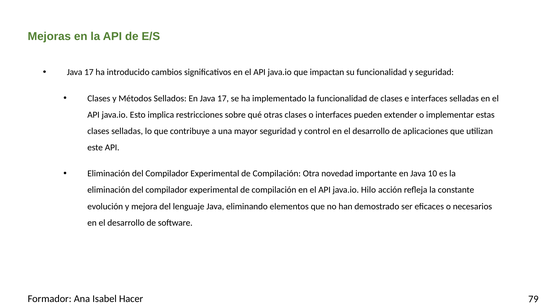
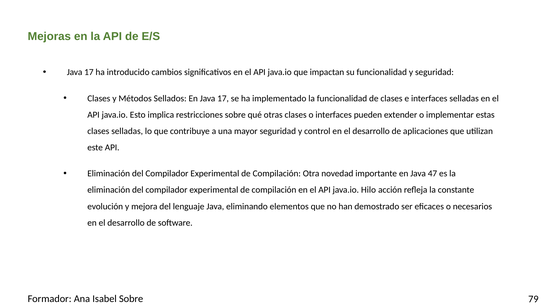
10: 10 -> 47
Isabel Hacer: Hacer -> Sobre
